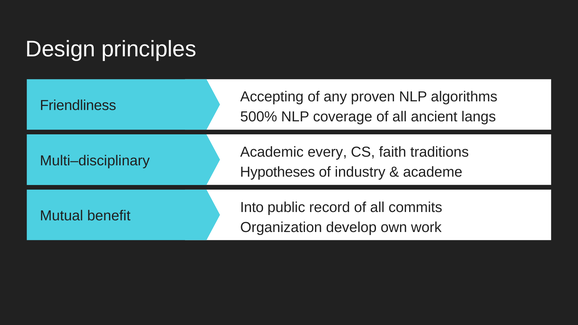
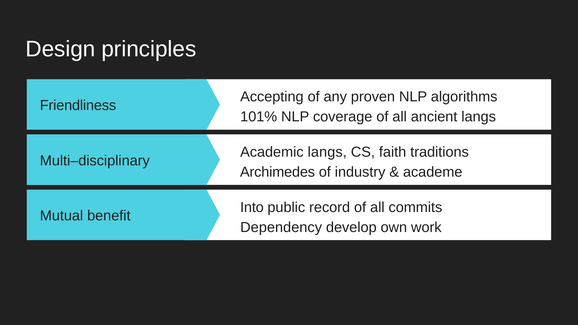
500%: 500% -> 101%
Academic every: every -> langs
Hypotheses: Hypotheses -> Archimedes
Organization: Organization -> Dependency
